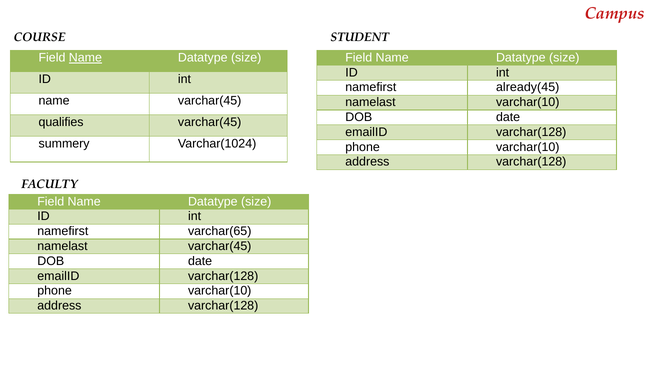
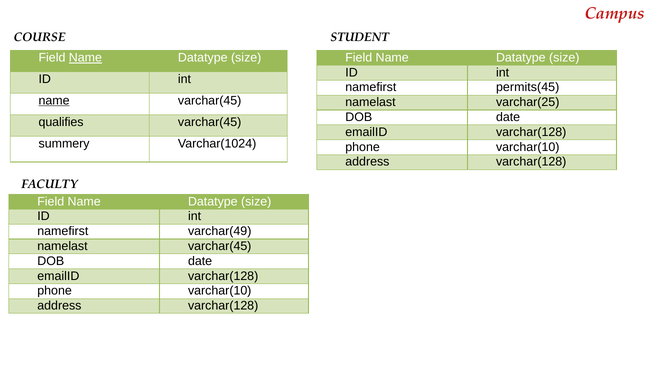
already(45: already(45 -> permits(45
name at (54, 101) underline: none -> present
namelast varchar(10: varchar(10 -> varchar(25
varchar(65: varchar(65 -> varchar(49
